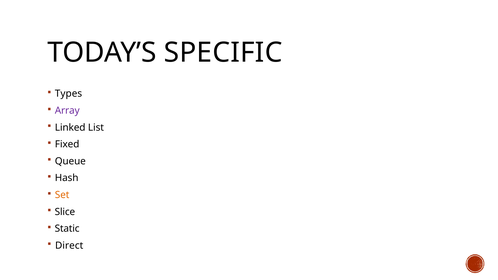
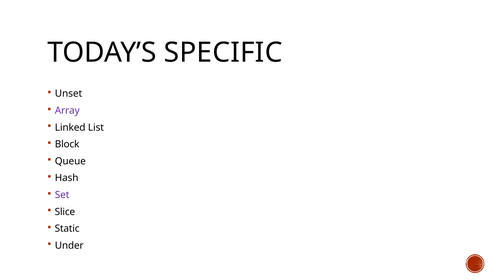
Types: Types -> Unset
Fixed: Fixed -> Block
Set colour: orange -> purple
Direct: Direct -> Under
